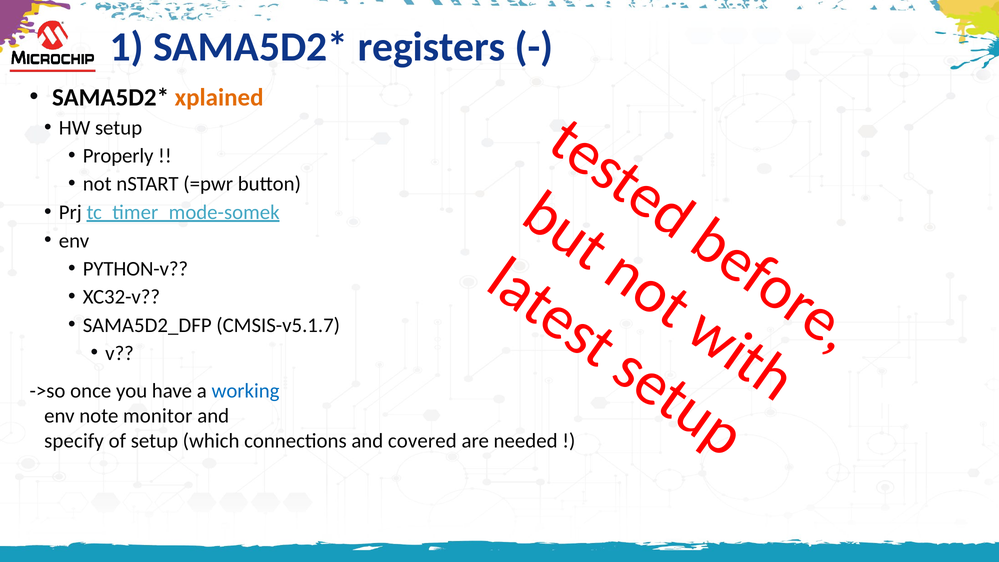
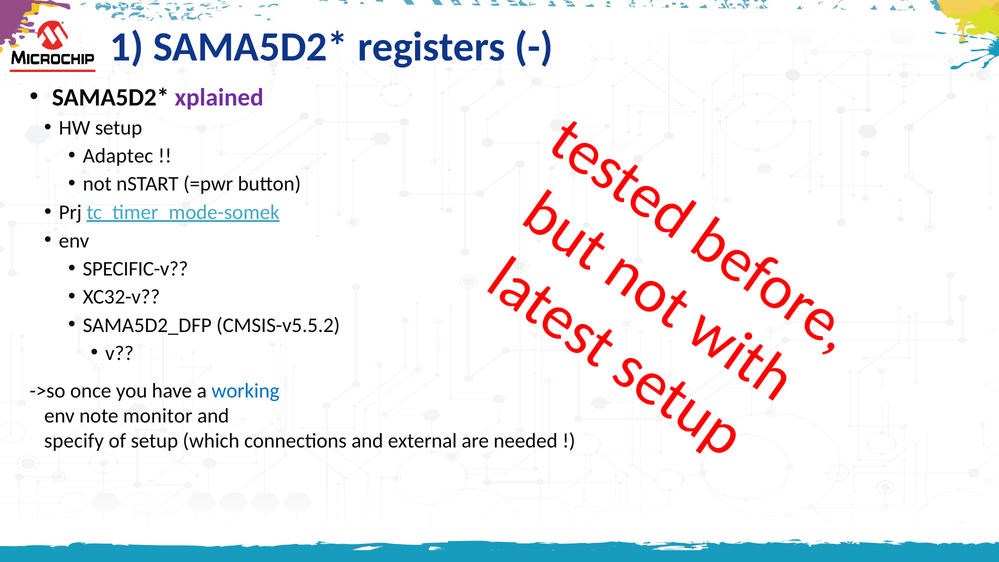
xplained colour: orange -> purple
Properly: Properly -> Adaptec
PYTHON-v: PYTHON-v -> SPECIFIC-v
CMSIS-v5.1.7: CMSIS-v5.1.7 -> CMSIS-v5.5.2
covered: covered -> external
